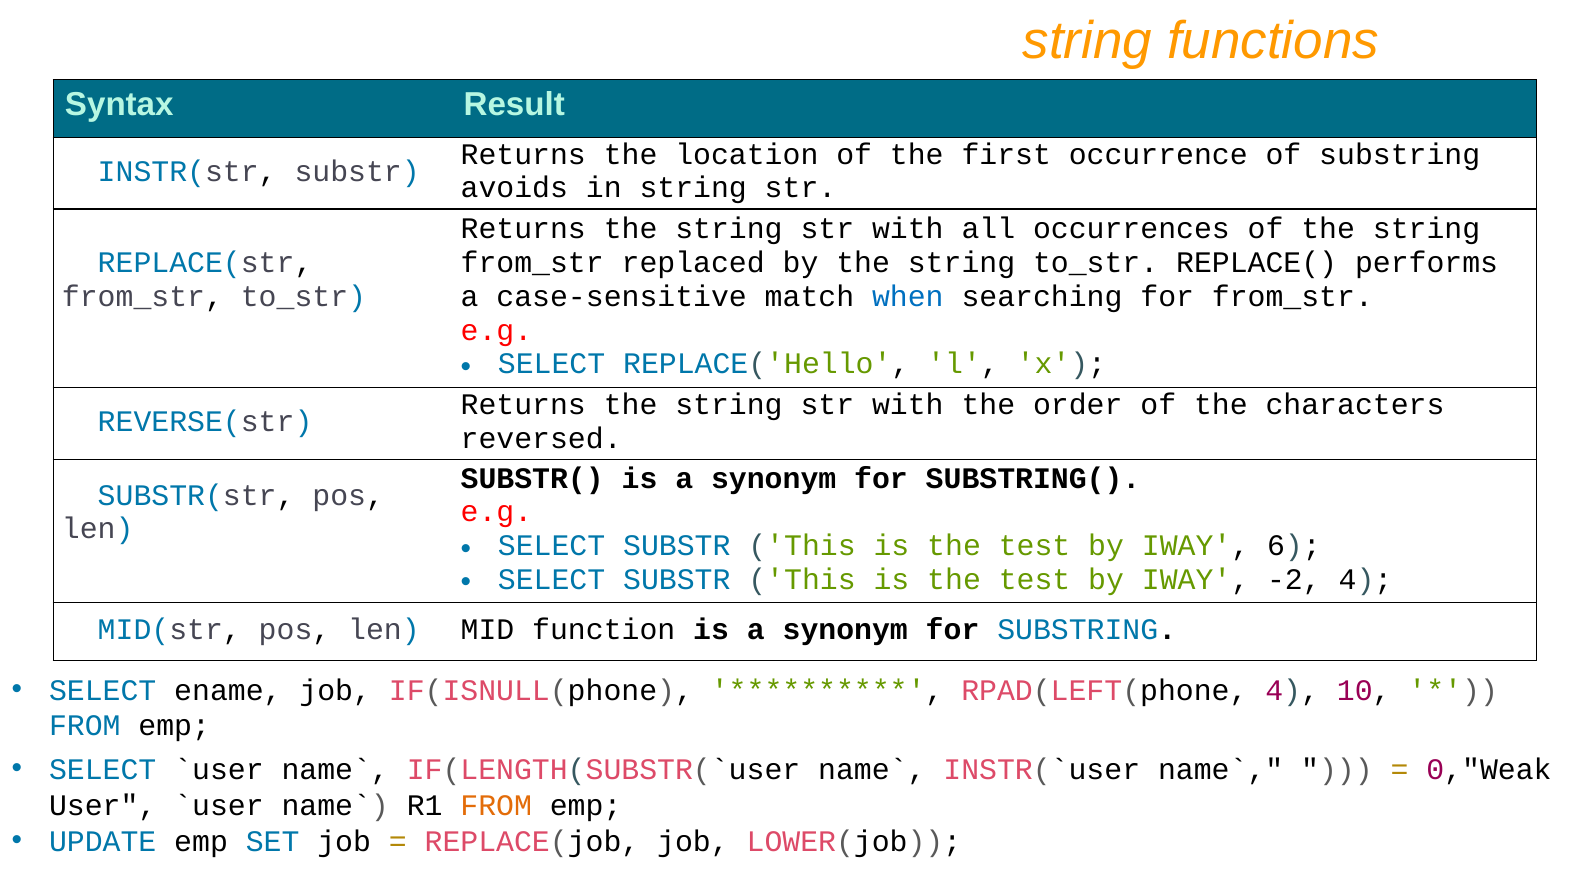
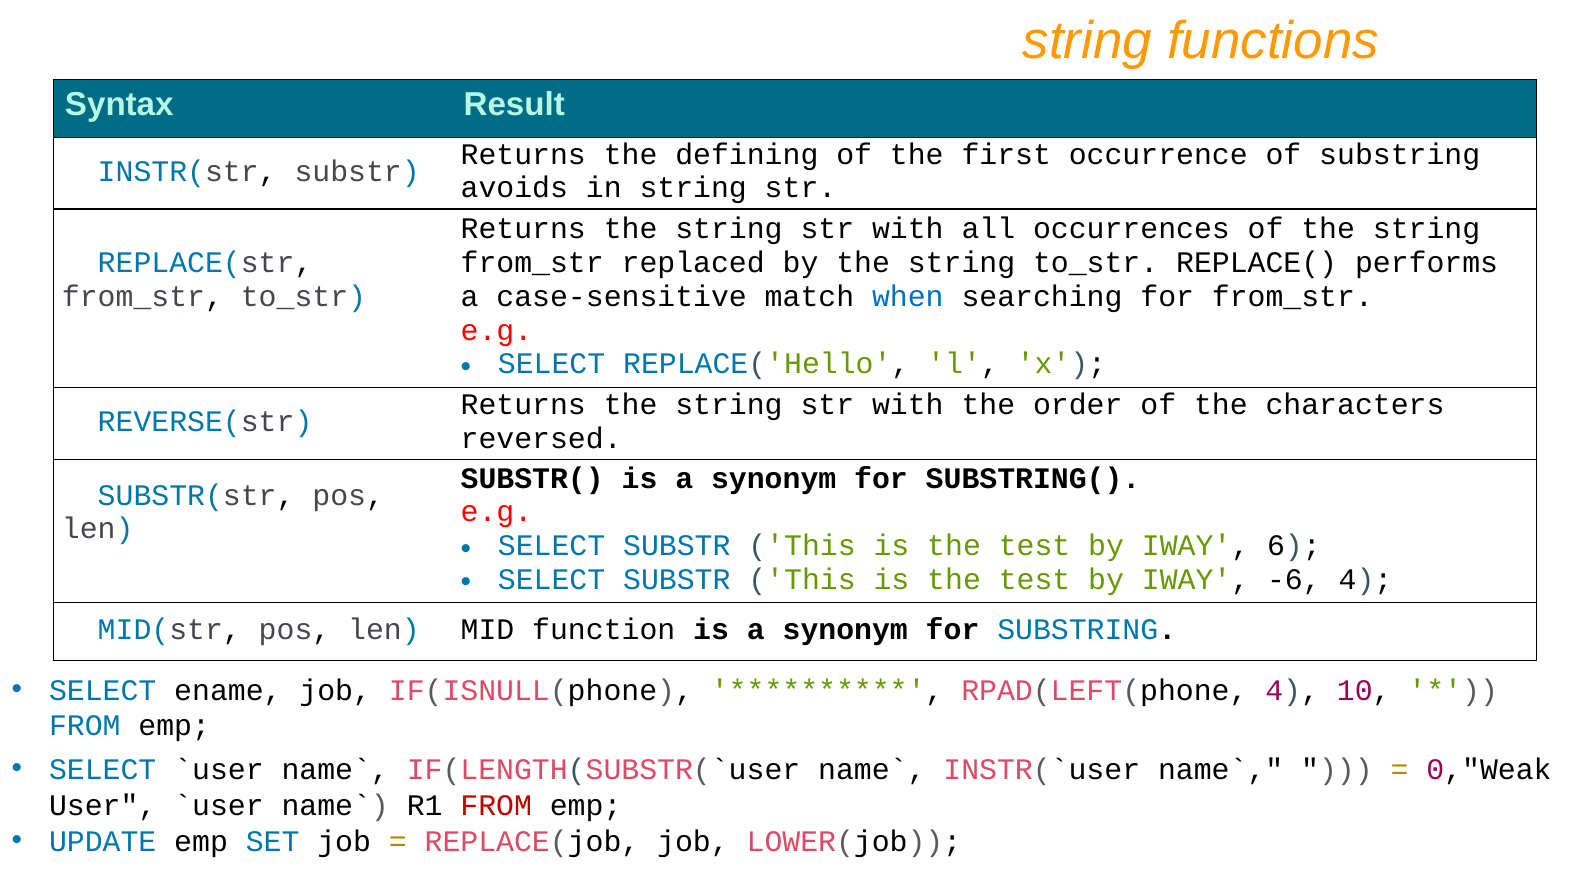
location: location -> defining
-2: -2 -> -6
FROM at (496, 806) colour: orange -> red
